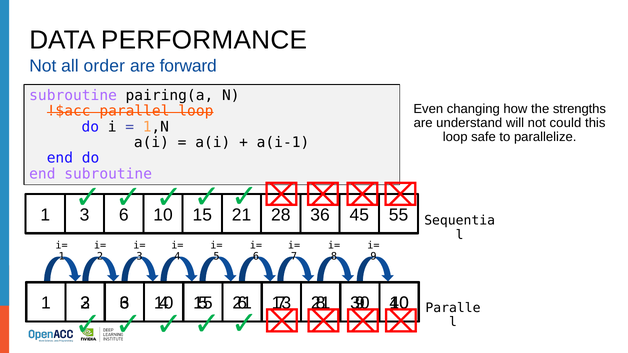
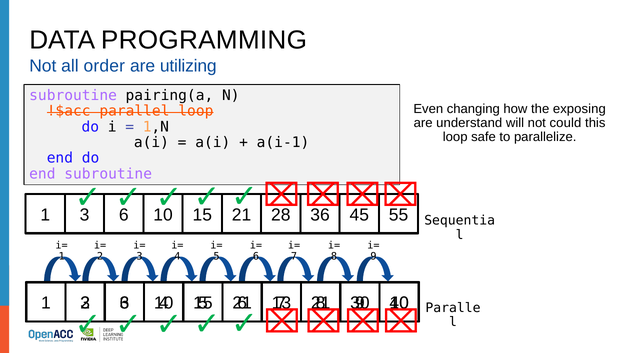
PERFORMANCE: PERFORMANCE -> PROGRAMMING
forward: forward -> utilizing
strengths: strengths -> exposing
